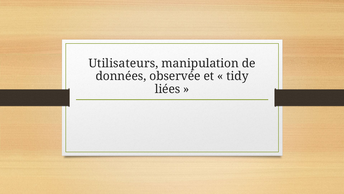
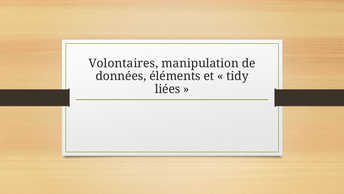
Utilisateurs: Utilisateurs -> Volontaires
observée: observée -> éléments
